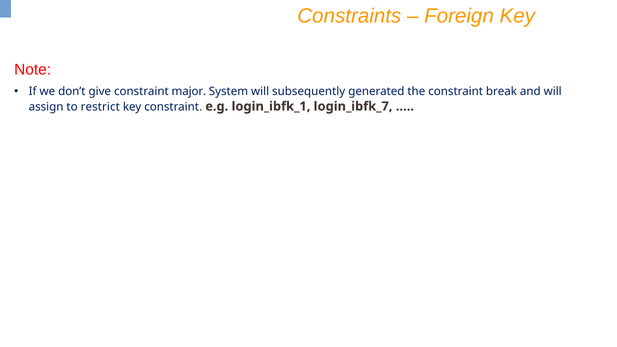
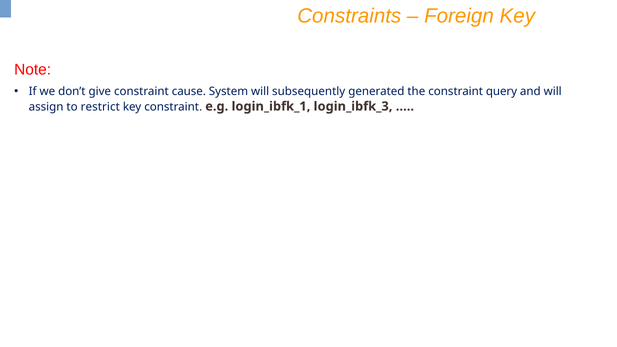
major: major -> cause
break: break -> query
login_ibfk_7: login_ibfk_7 -> login_ibfk_3
